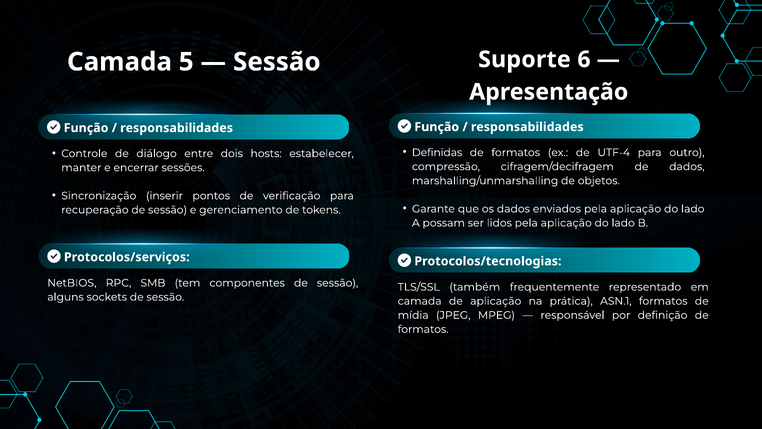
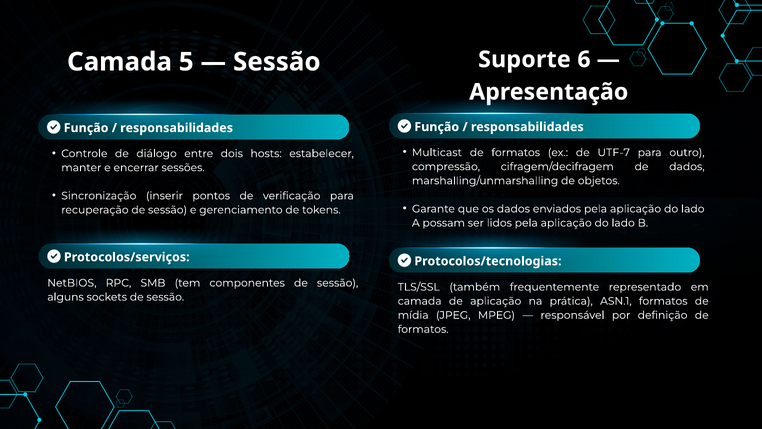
Definidas: Definidas -> Multicast
UTF-4: UTF-4 -> UTF-7
